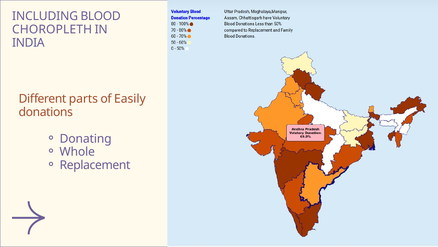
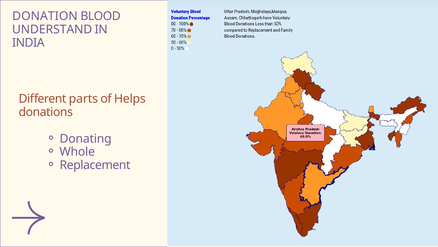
INCLUDING: INCLUDING -> DONATION
CHOROPLETH: CHOROPLETH -> UNDERSTAND
Easily: Easily -> Helps
